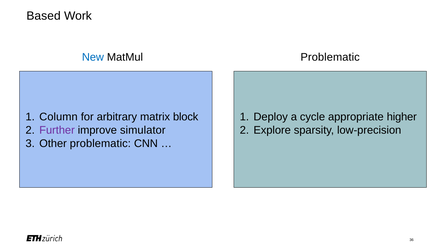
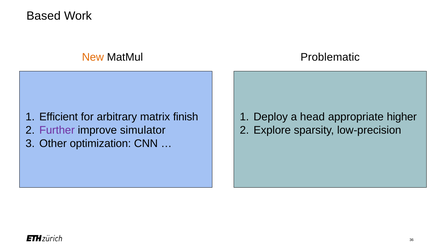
New colour: blue -> orange
Column: Column -> Efficient
block: block -> finish
cycle: cycle -> head
Other problematic: problematic -> optimization
